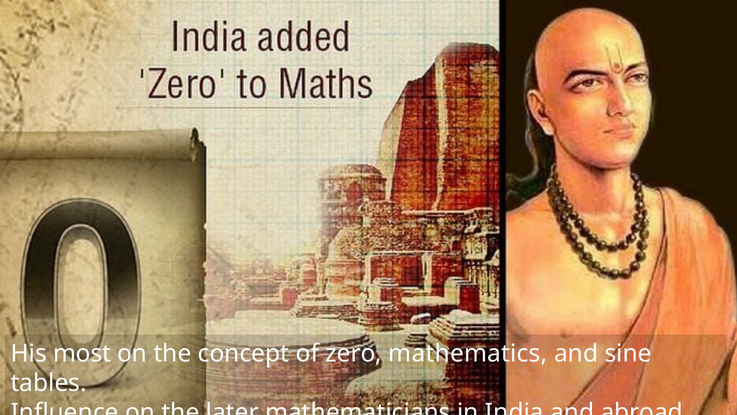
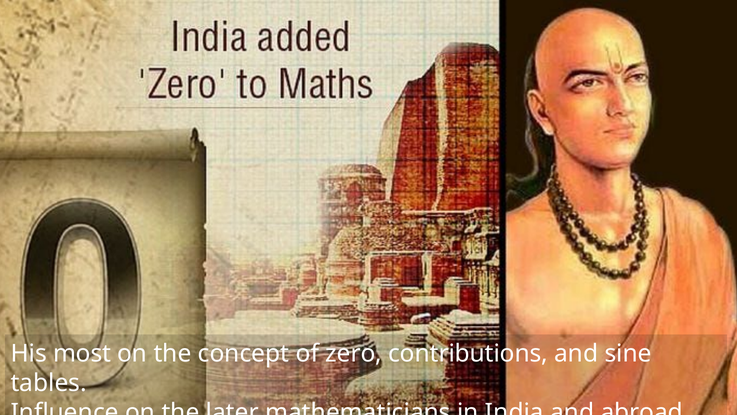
mathematics: mathematics -> contributions
